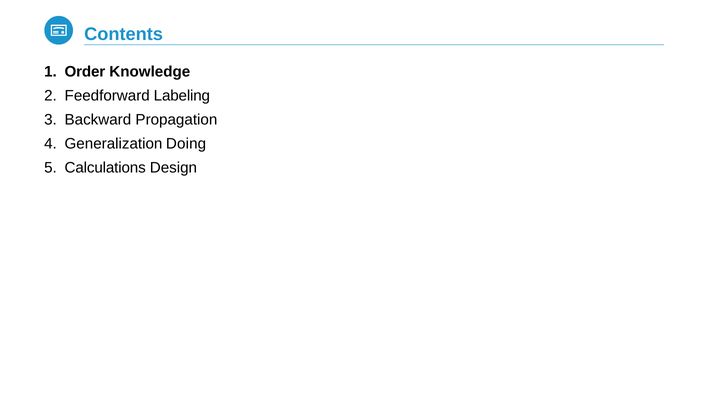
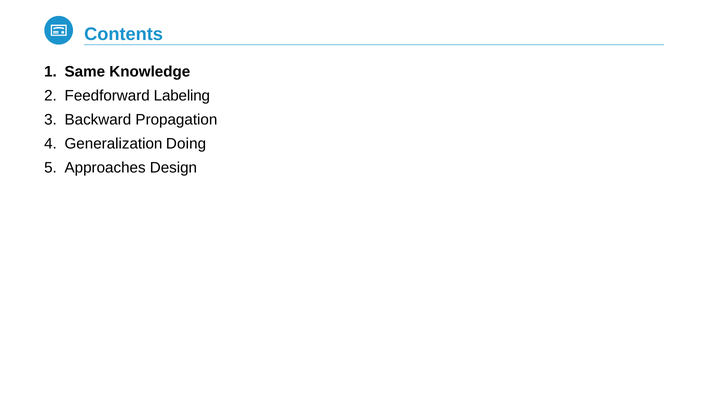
Order: Order -> Same
Calculations: Calculations -> Approaches
